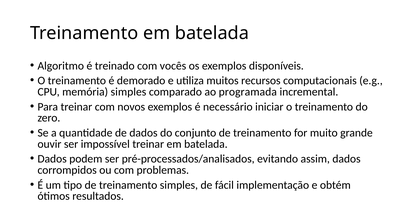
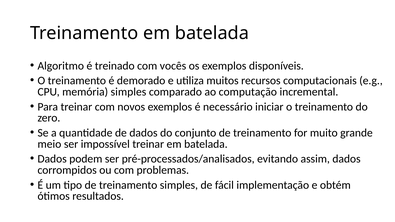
programada: programada -> computação
ouvir: ouvir -> meio
